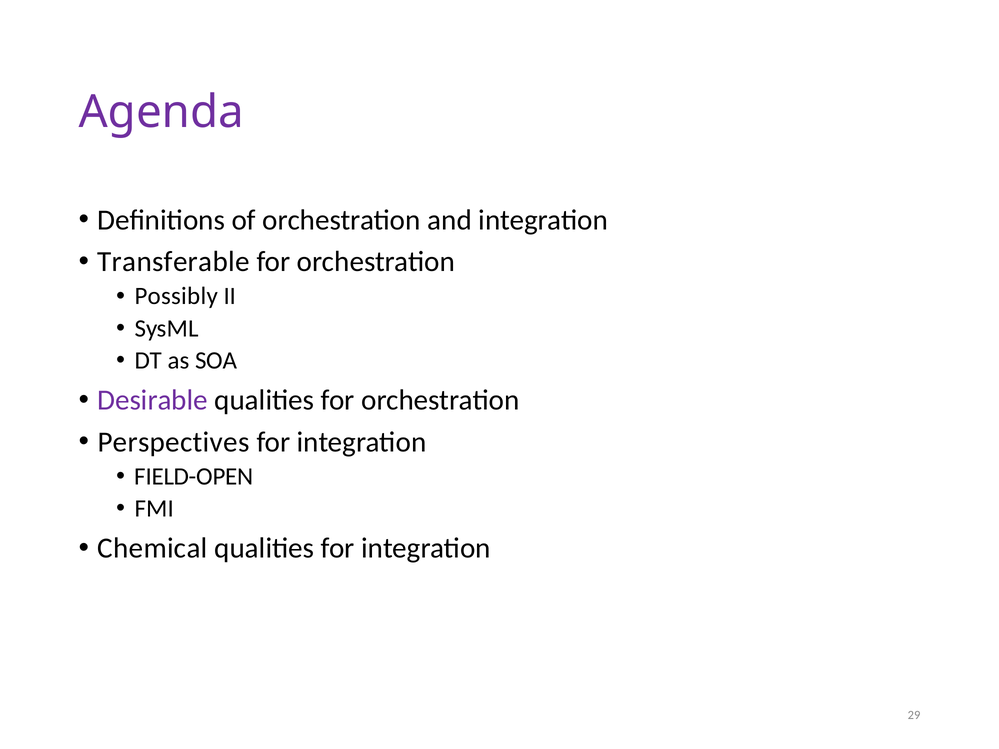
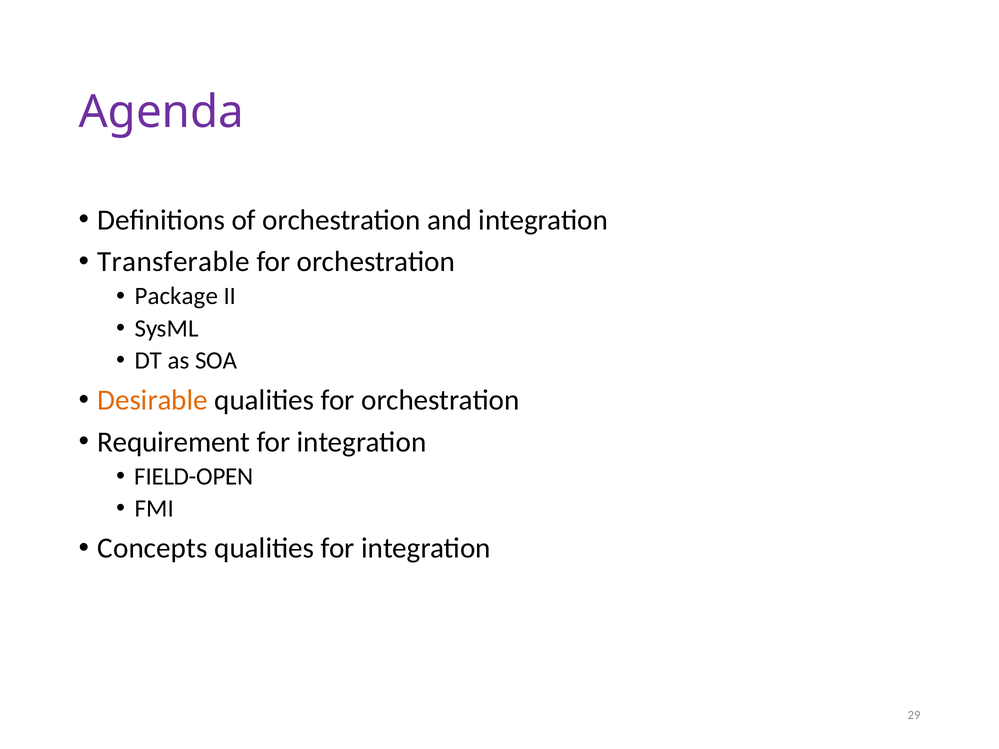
Possibly: Possibly -> Package
Desirable colour: purple -> orange
Perspectives: Perspectives -> Requirement
Chemical: Chemical -> Concepts
